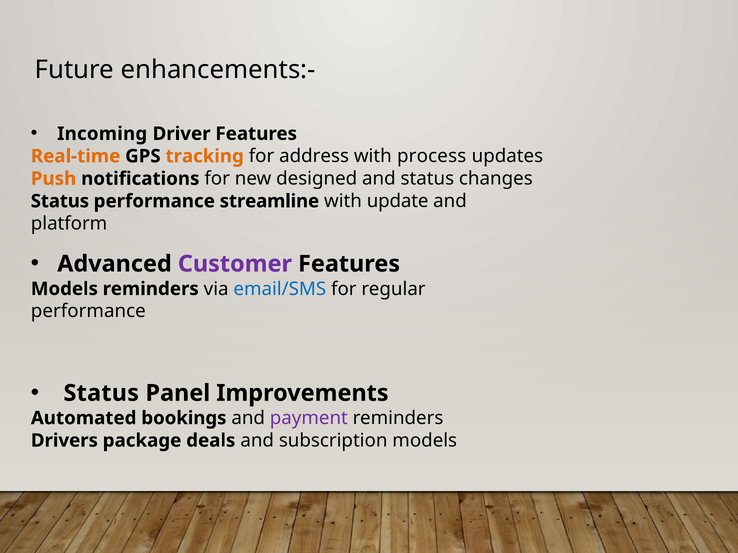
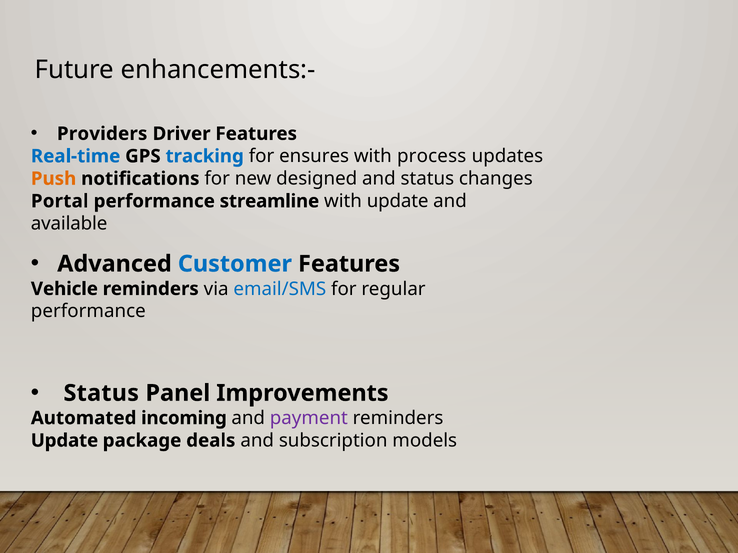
Incoming: Incoming -> Providers
Real-time colour: orange -> blue
tracking colour: orange -> blue
address: address -> ensures
Status at (60, 201): Status -> Portal
platform: platform -> available
Customer colour: purple -> blue
Models at (64, 289): Models -> Vehicle
bookings: bookings -> incoming
Drivers at (64, 441): Drivers -> Update
